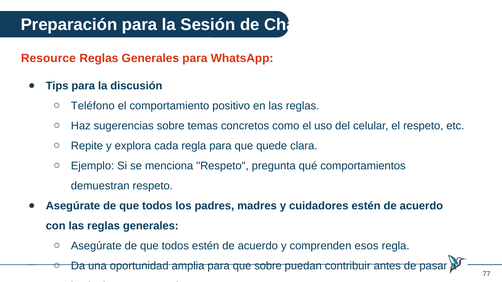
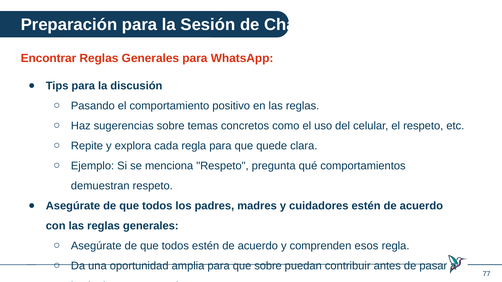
Resource: Resource -> Encontrar
Teléfono: Teléfono -> Pasando
